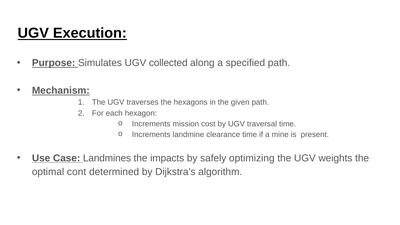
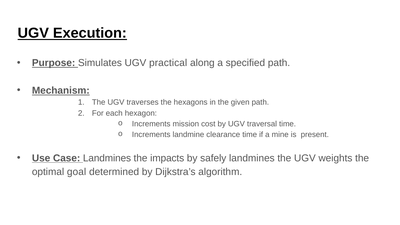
collected: collected -> practical
safely optimizing: optimizing -> landmines
cont: cont -> goal
